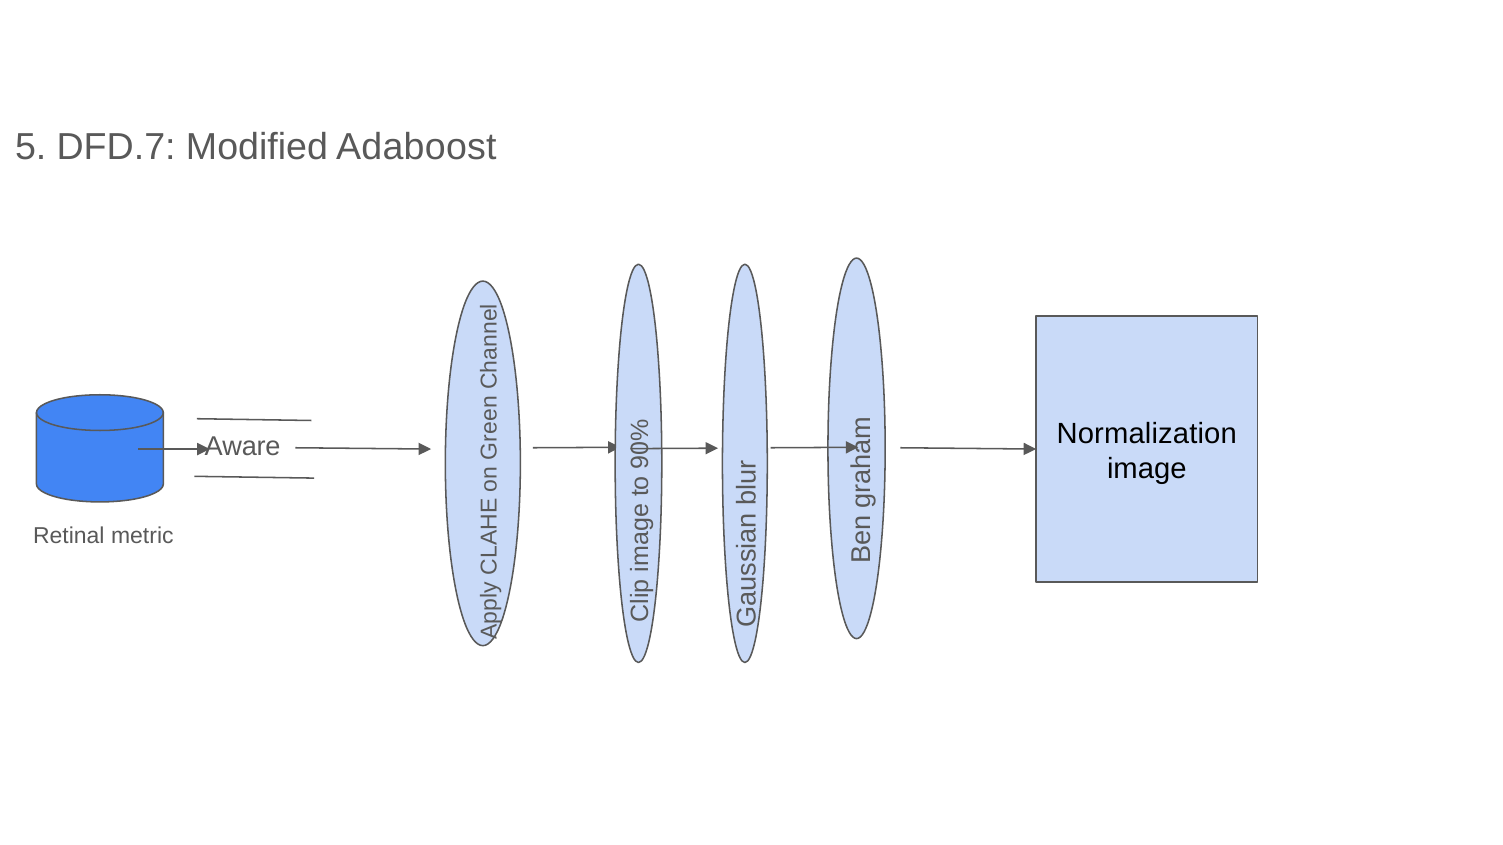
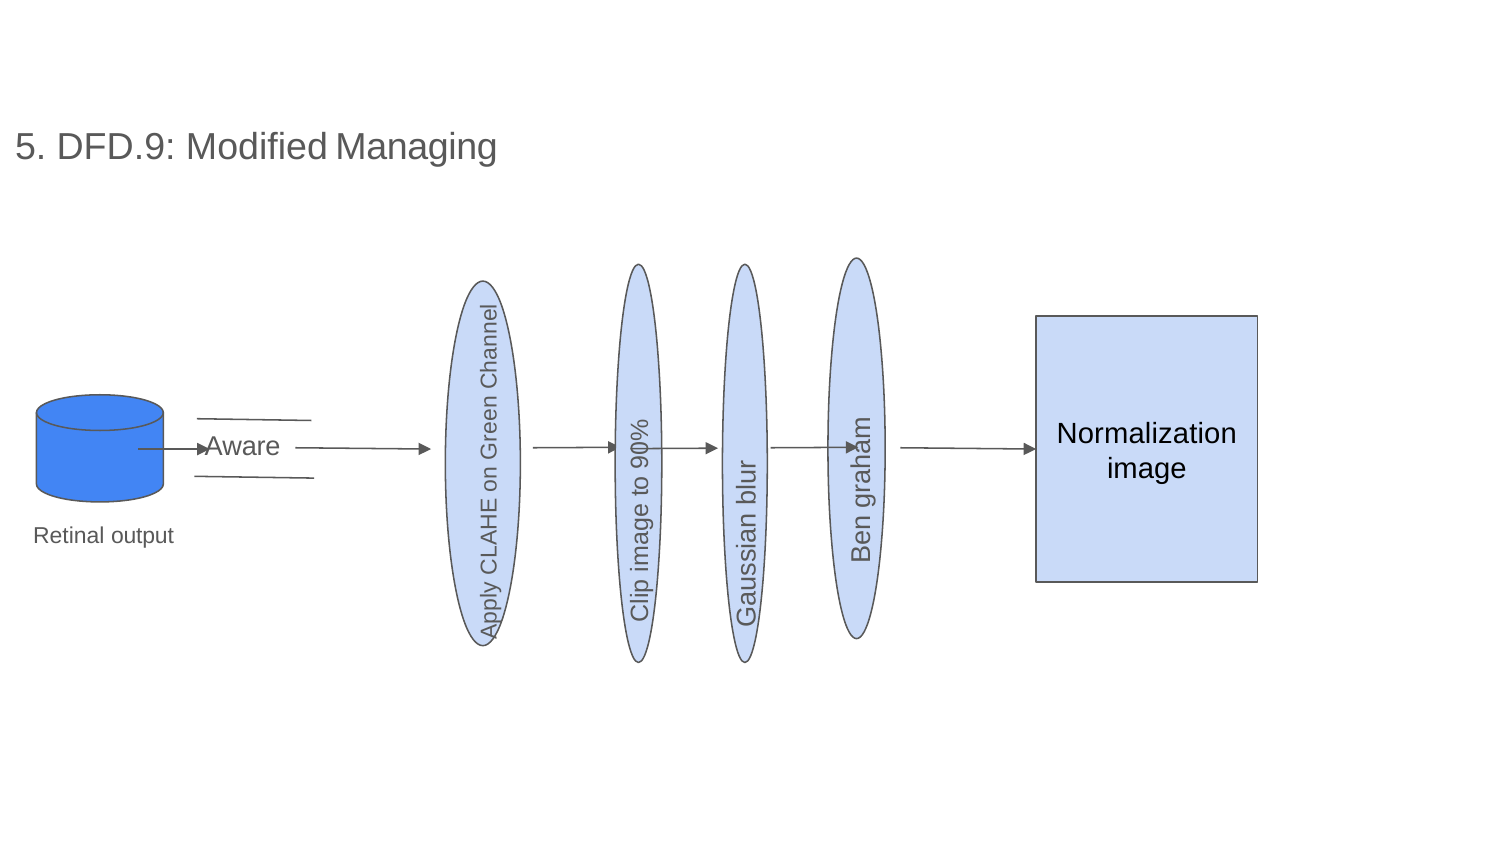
DFD.7: DFD.7 -> DFD.9
Adaboost: Adaboost -> Managing
metric: metric -> output
